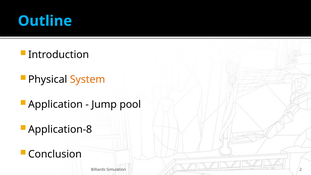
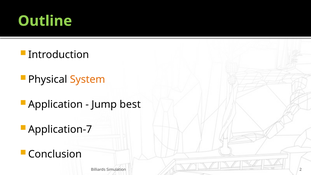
Outline colour: light blue -> light green
pool: pool -> best
Application-8: Application-8 -> Application-7
